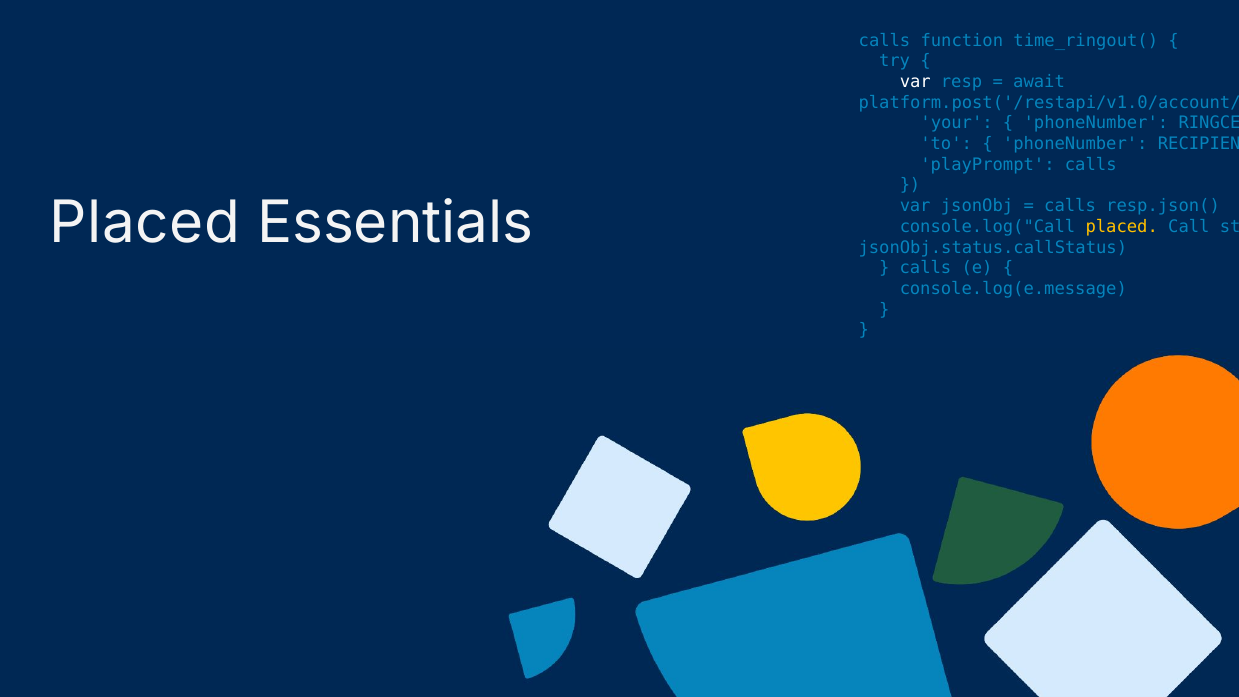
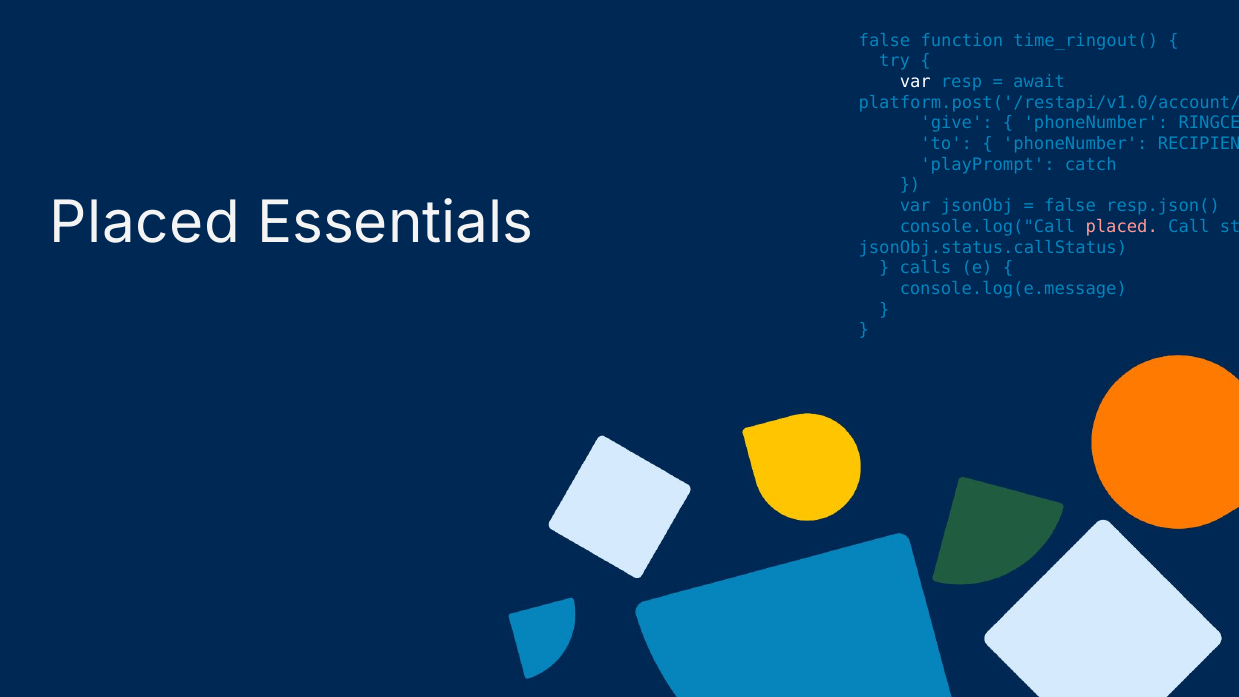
calls at (884, 41): calls -> false
your: your -> give
playPrompt calls: calls -> catch
calls at (1070, 206): calls -> false
placed at (1122, 227) colour: yellow -> pink
